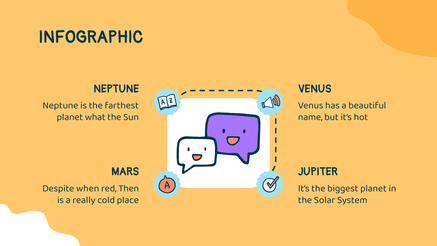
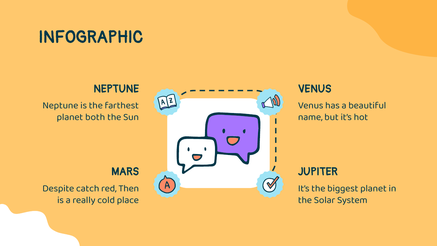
what: what -> both
when: when -> catch
